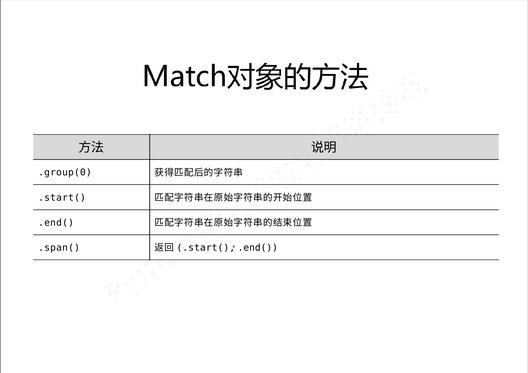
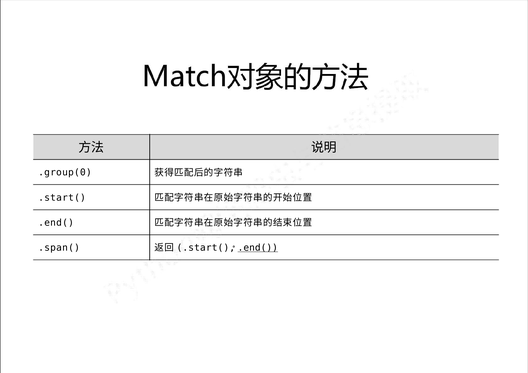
.end( at (258, 248) underline: none -> present
